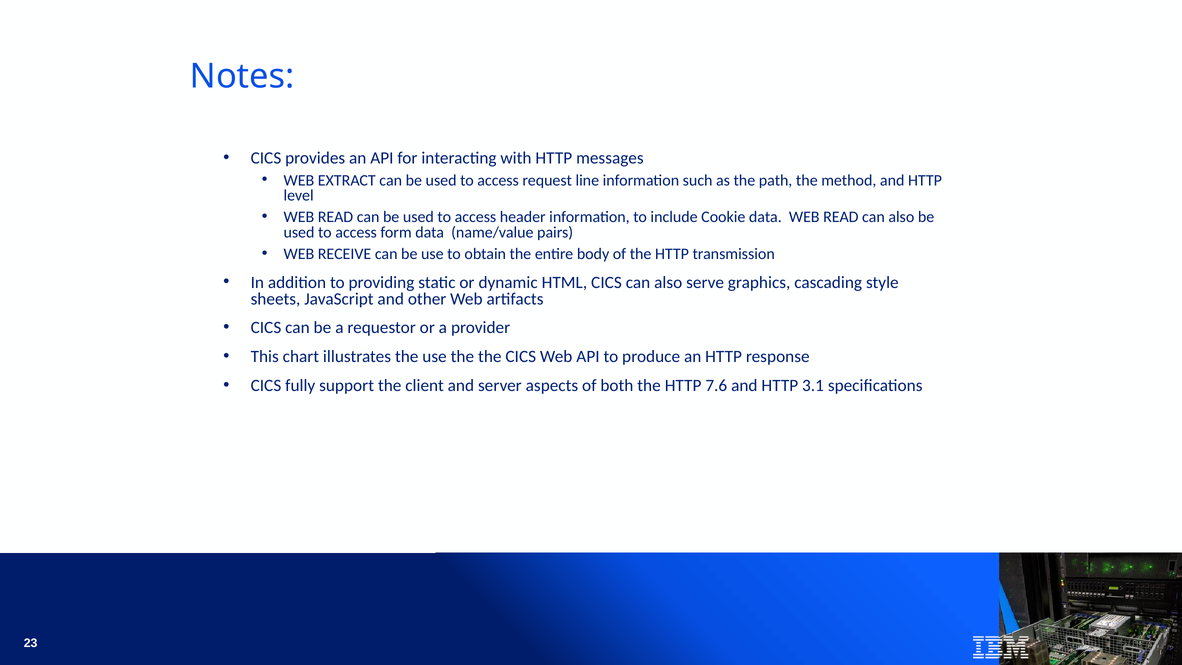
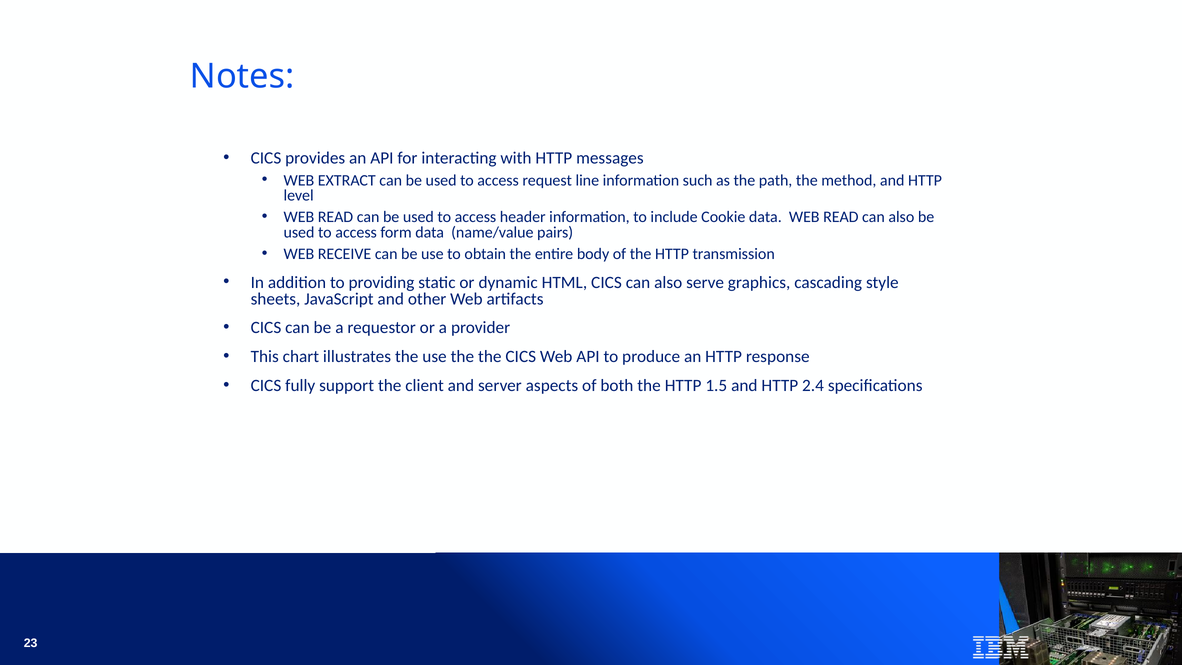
7.6: 7.6 -> 1.5
3.1: 3.1 -> 2.4
